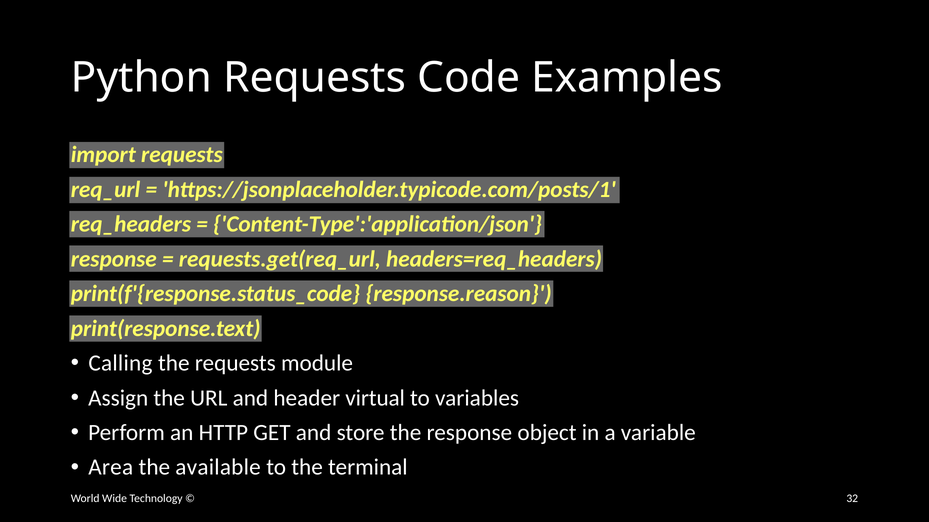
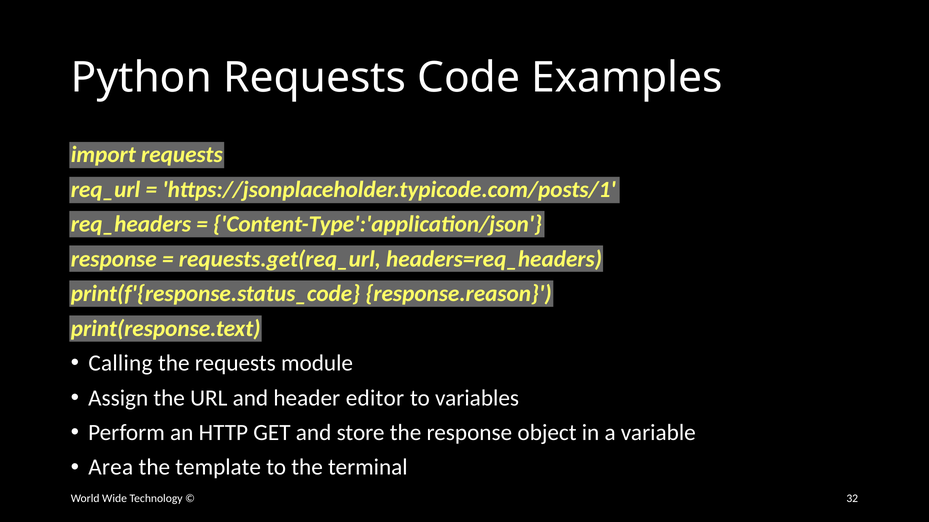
virtual: virtual -> editor
available: available -> template
